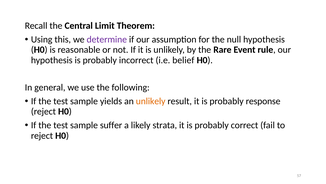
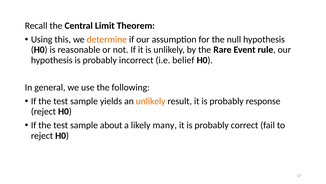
determine colour: purple -> orange
suffer: suffer -> about
strata: strata -> many
